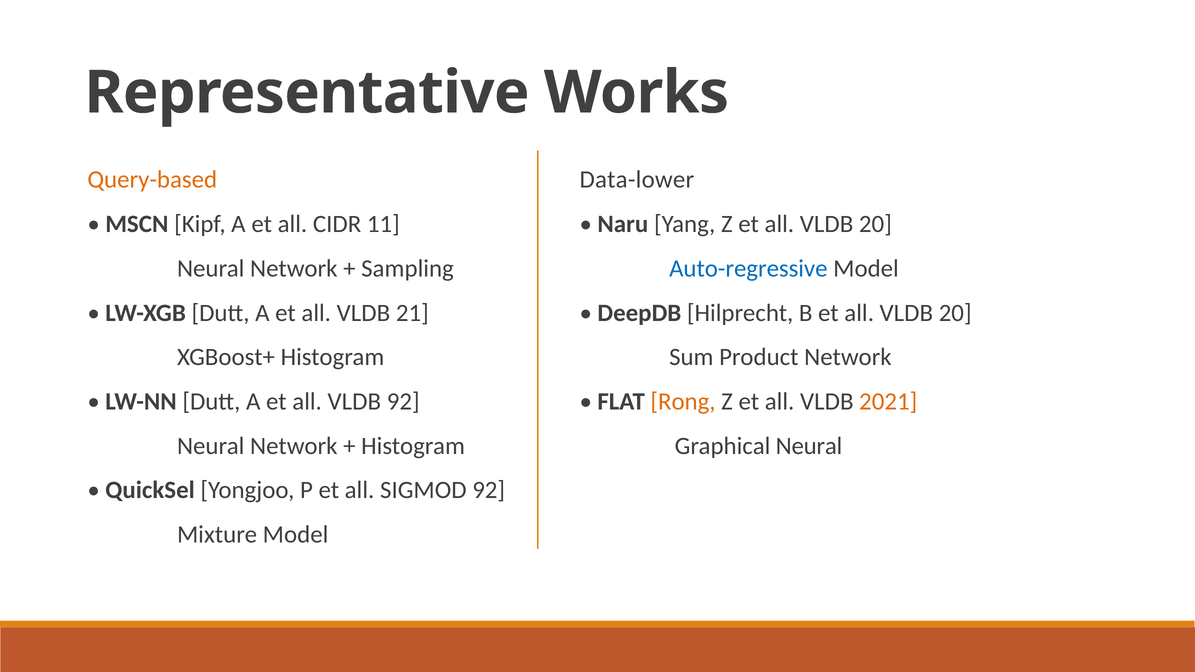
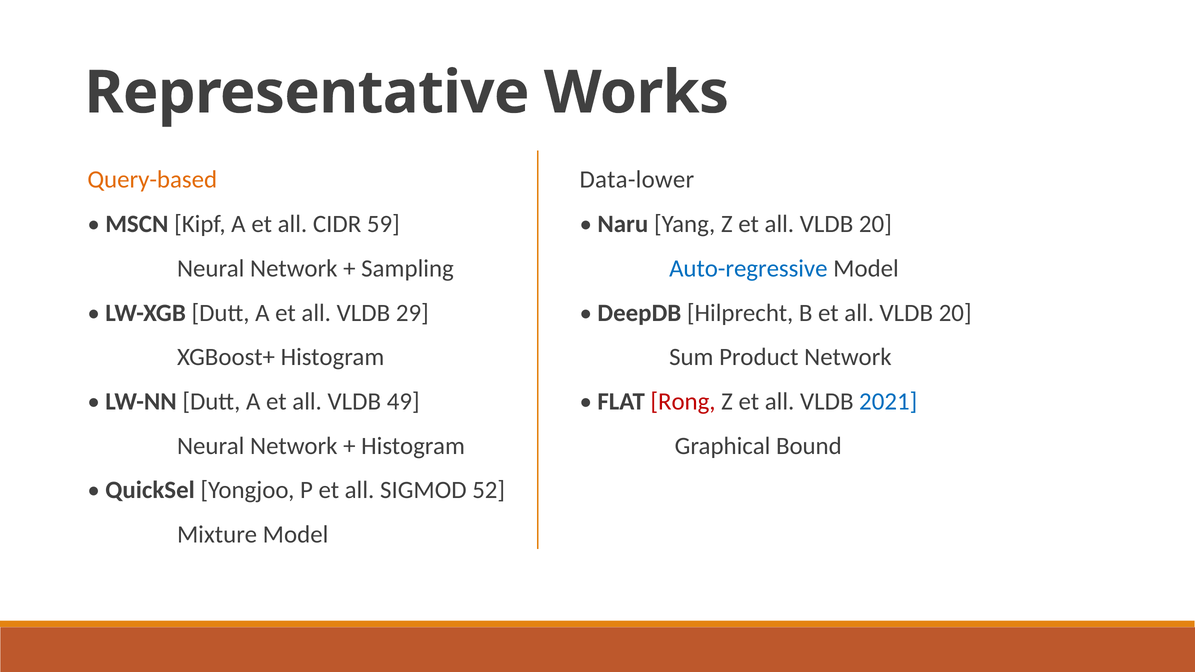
11: 11 -> 59
21: 21 -> 29
VLDB 92: 92 -> 49
Rong colour: orange -> red
2021 colour: orange -> blue
Graphical Neural: Neural -> Bound
SIGMOD 92: 92 -> 52
